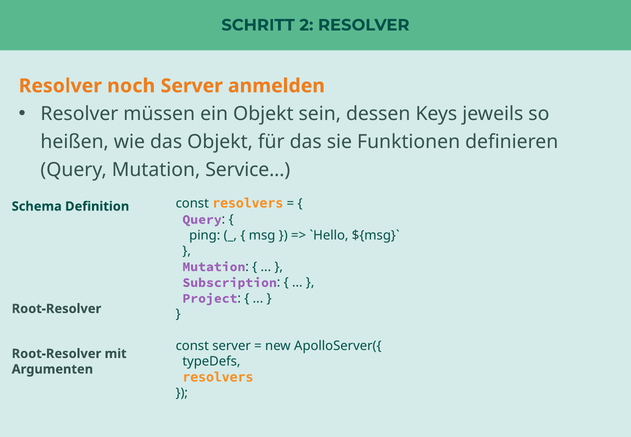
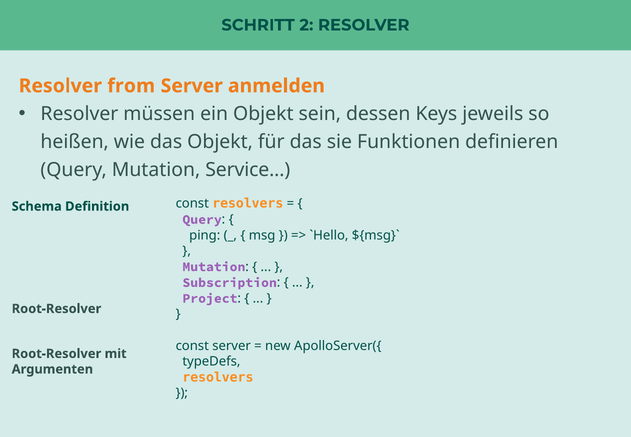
noch: noch -> from
